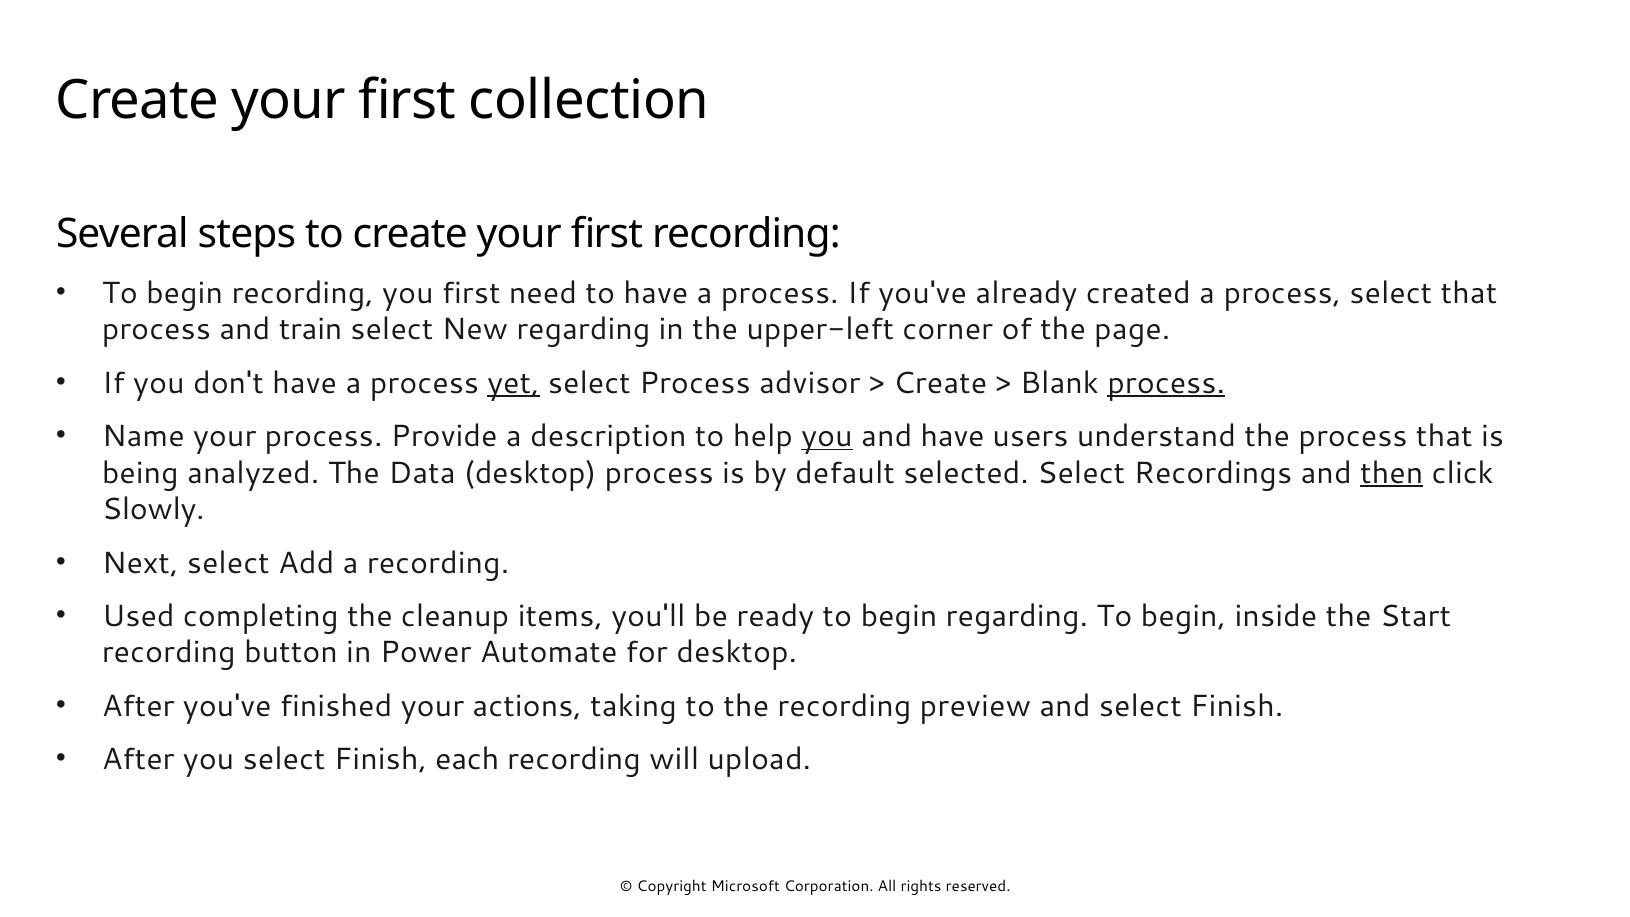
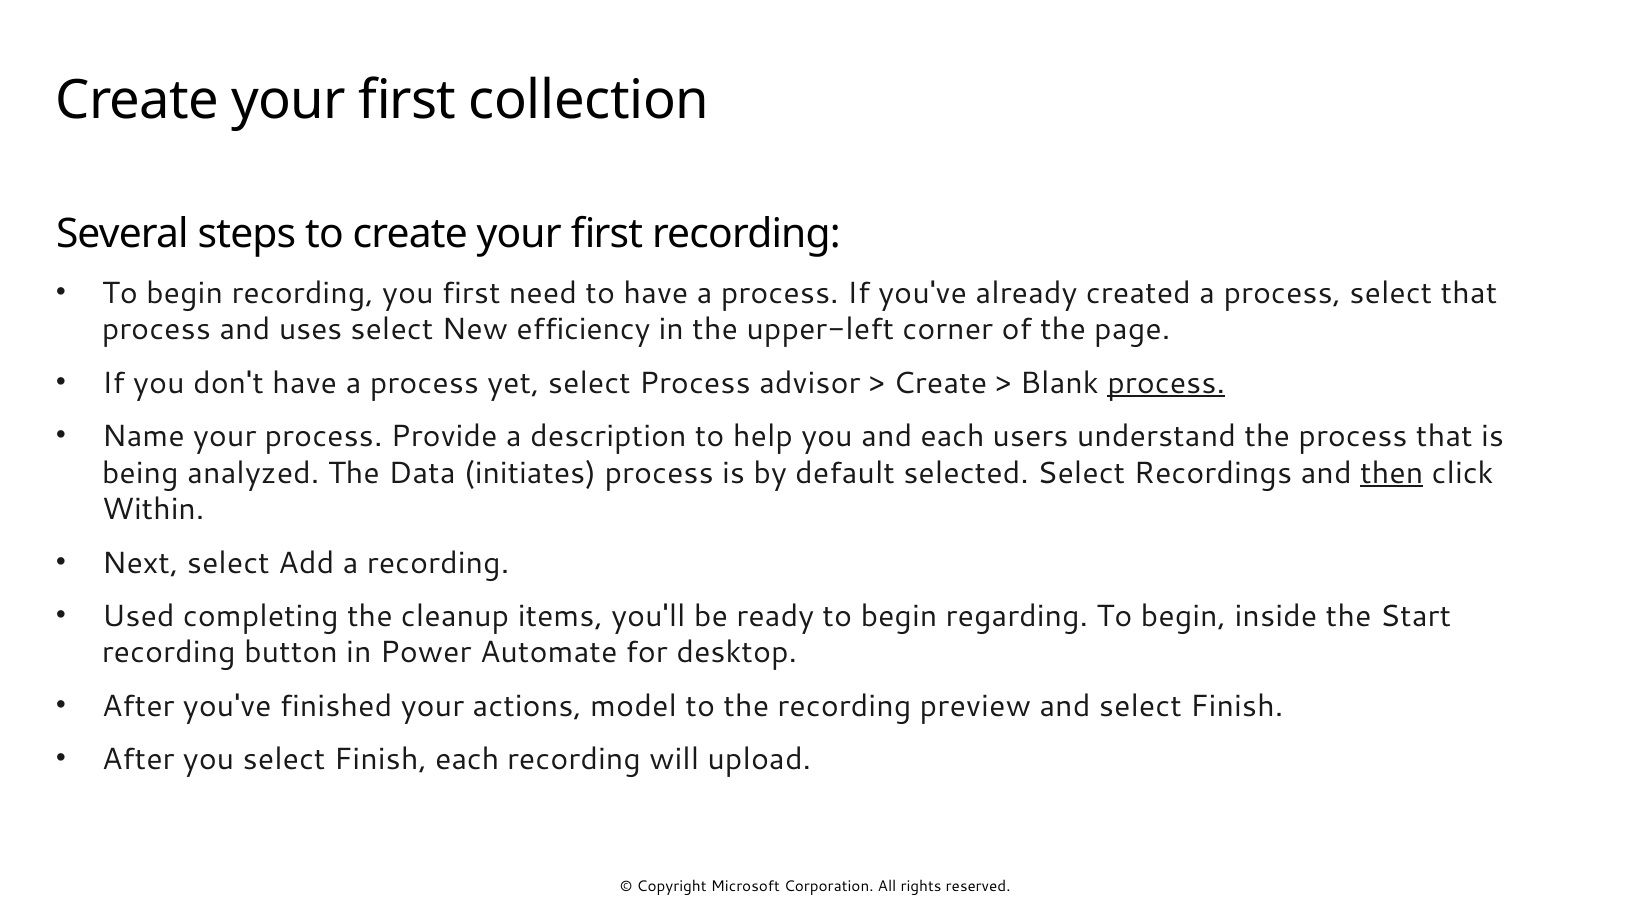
train: train -> uses
New regarding: regarding -> efficiency
yet underline: present -> none
you at (827, 436) underline: present -> none
and have: have -> each
Data desktop: desktop -> initiates
Slowly: Slowly -> Within
taking: taking -> model
